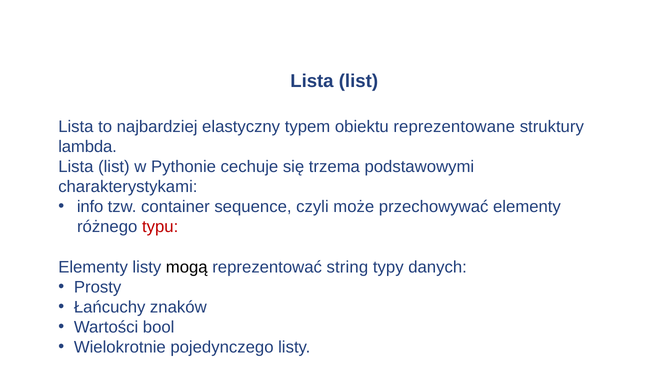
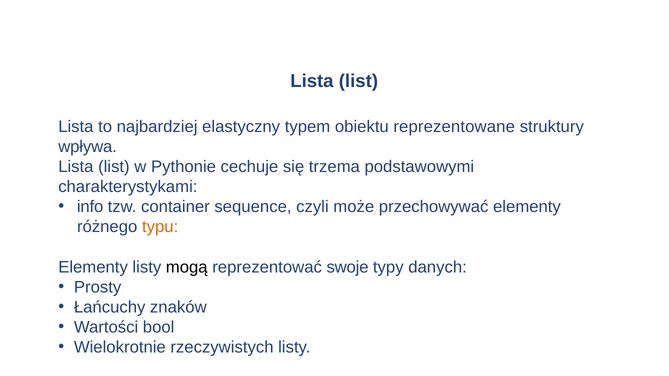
lambda: lambda -> wpływa
typu colour: red -> orange
string: string -> swoje
pojedynczego: pojedynczego -> rzeczywistych
